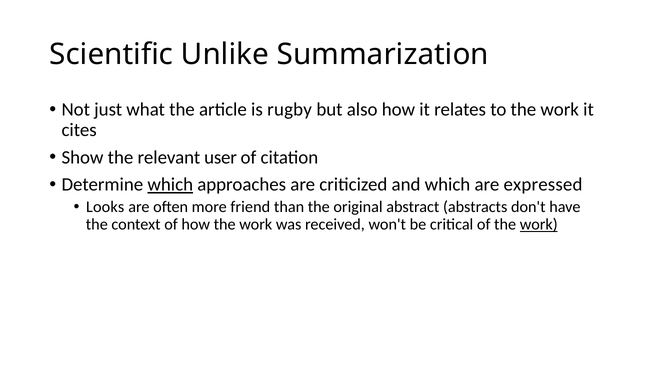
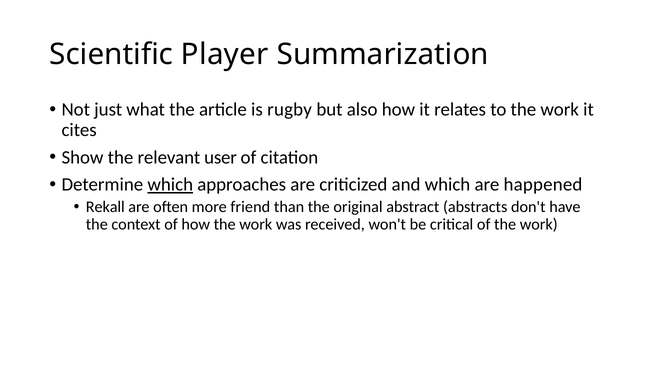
Unlike: Unlike -> Player
expressed: expressed -> happened
Looks: Looks -> Rekall
work at (539, 224) underline: present -> none
